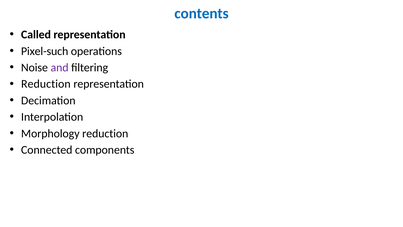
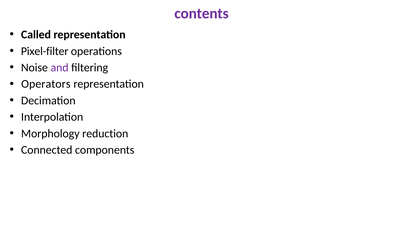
contents colour: blue -> purple
Pixel-such: Pixel-such -> Pixel-filter
Reduction at (46, 84): Reduction -> Operators
